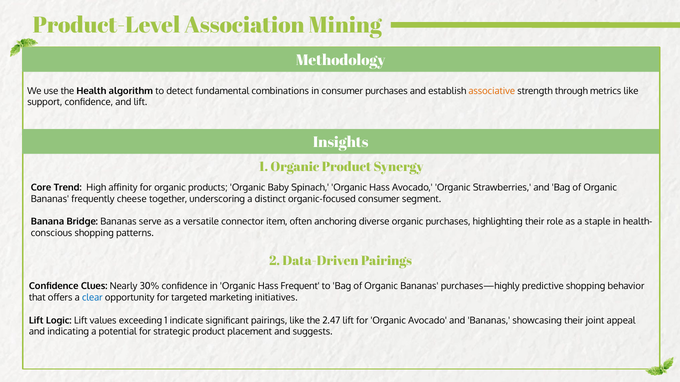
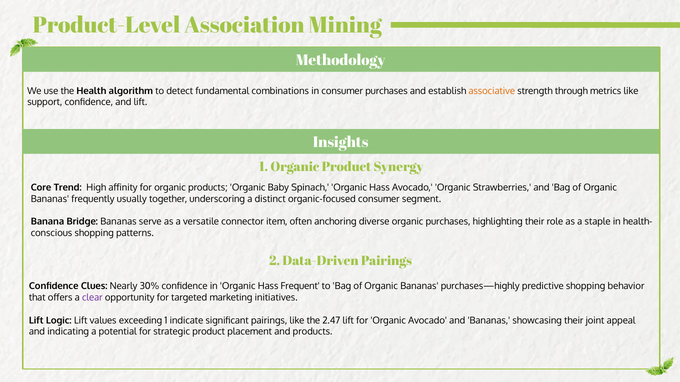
cheese: cheese -> usually
clear colour: blue -> purple
and suggests: suggests -> products
